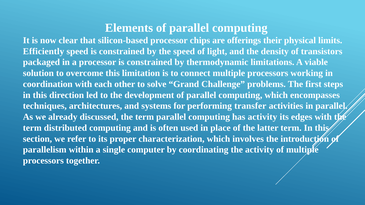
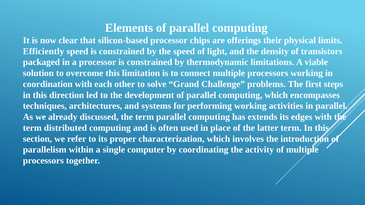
performing transfer: transfer -> working
has activity: activity -> extends
